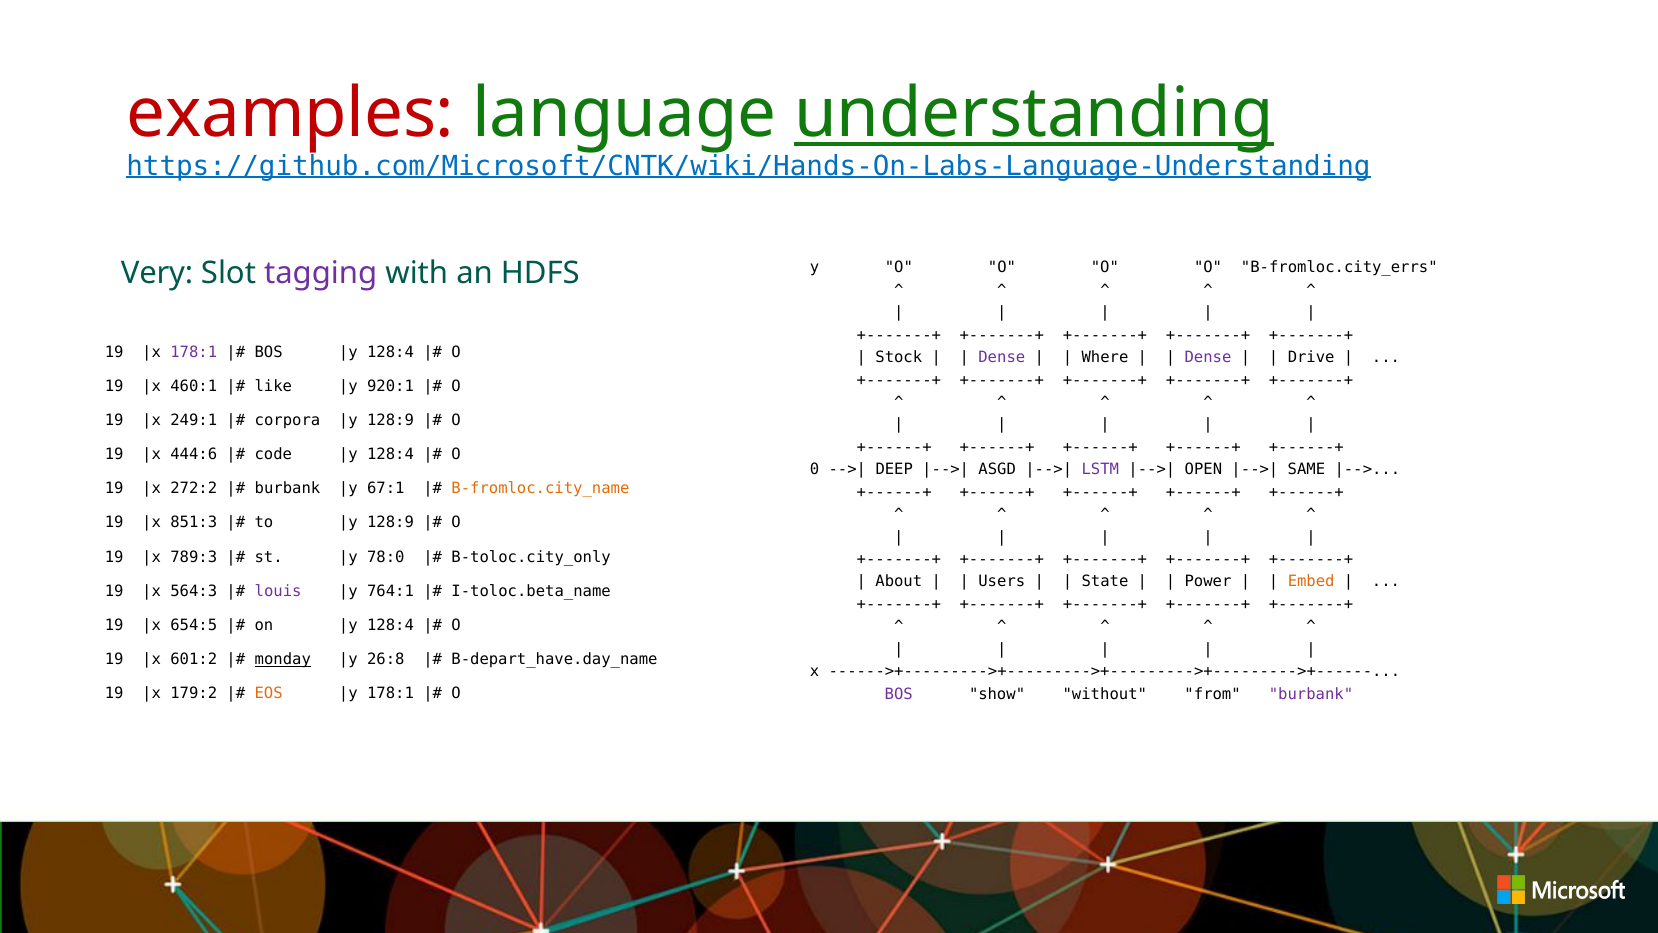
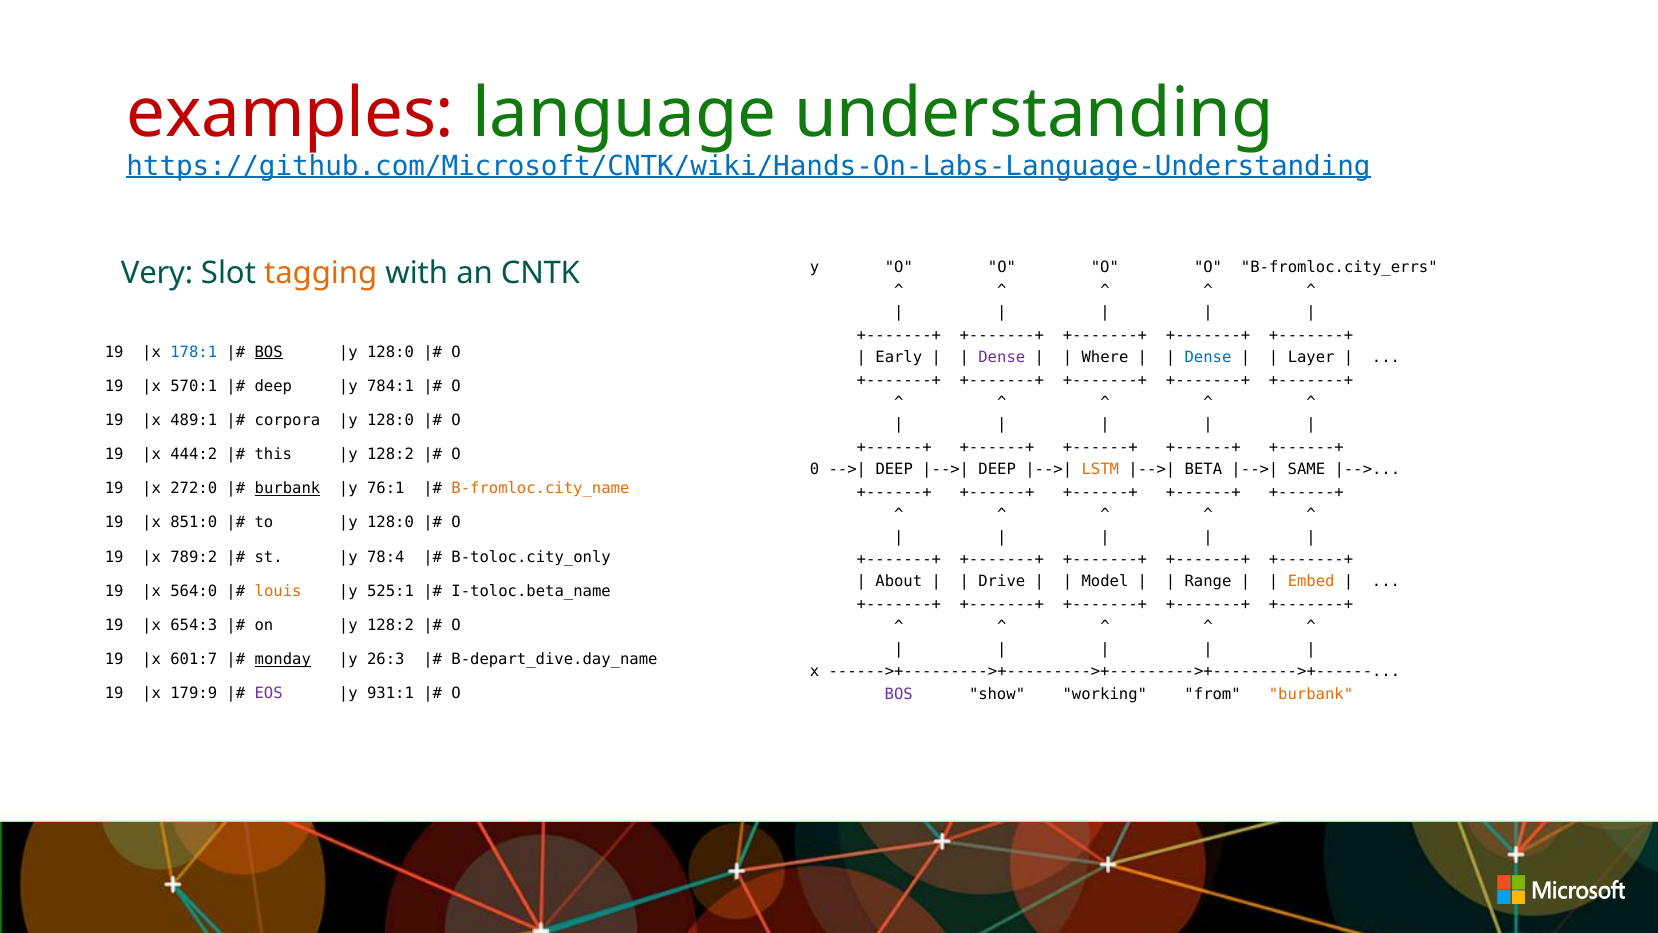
understanding underline: present -> none
tagging colour: purple -> orange
HDFS: HDFS -> CNTK
178:1 at (194, 352) colour: purple -> blue
BOS at (269, 352) underline: none -> present
128:4 at (391, 352): 128:4 -> 128:0
Stock: Stock -> Early
Dense at (1208, 357) colour: purple -> blue
Drive: Drive -> Layer
460:1: 460:1 -> 570:1
like at (273, 386): like -> deep
920:1: 920:1 -> 784:1
249:1: 249:1 -> 489:1
128:9 at (391, 420): 128:9 -> 128:0
444:6: 444:6 -> 444:2
code: code -> this
128:4 at (391, 454): 128:4 -> 128:2
ASGD at (997, 469): ASGD -> DEEP
LSTM colour: purple -> orange
OPEN: OPEN -> BETA
272:2: 272:2 -> 272:0
burbank at (287, 488) underline: none -> present
67:1: 67:1 -> 76:1
851:3: 851:3 -> 851:0
128:9 at (391, 523): 128:9 -> 128:0
789:3: 789:3 -> 789:2
78:0: 78:0 -> 78:4
Users: Users -> Drive
State: State -> Model
Power: Power -> Range
564:3: 564:3 -> 564:0
louis colour: purple -> orange
764:1: 764:1 -> 525:1
654:5: 654:5 -> 654:3
128:4 at (391, 625): 128:4 -> 128:2
601:2: 601:2 -> 601:7
26:8: 26:8 -> 26:3
B-depart_have.day_name: B-depart_have.day_name -> B-depart_dive.day_name
179:2: 179:2 -> 179:9
EOS colour: orange -> purple
178:1 at (391, 693): 178:1 -> 931:1
without: without -> working
burbank at (1311, 694) colour: purple -> orange
